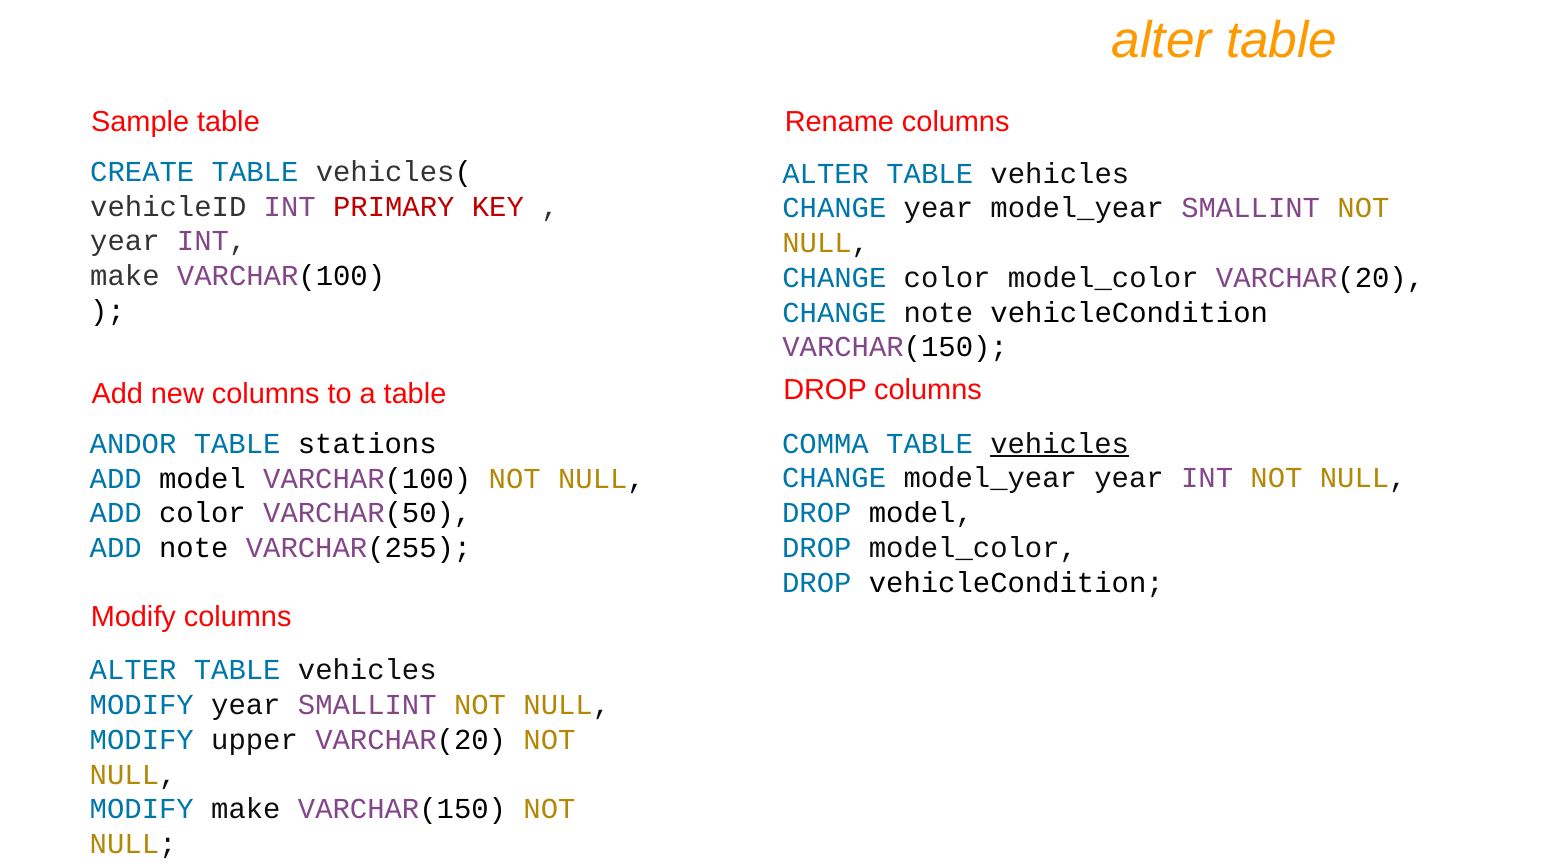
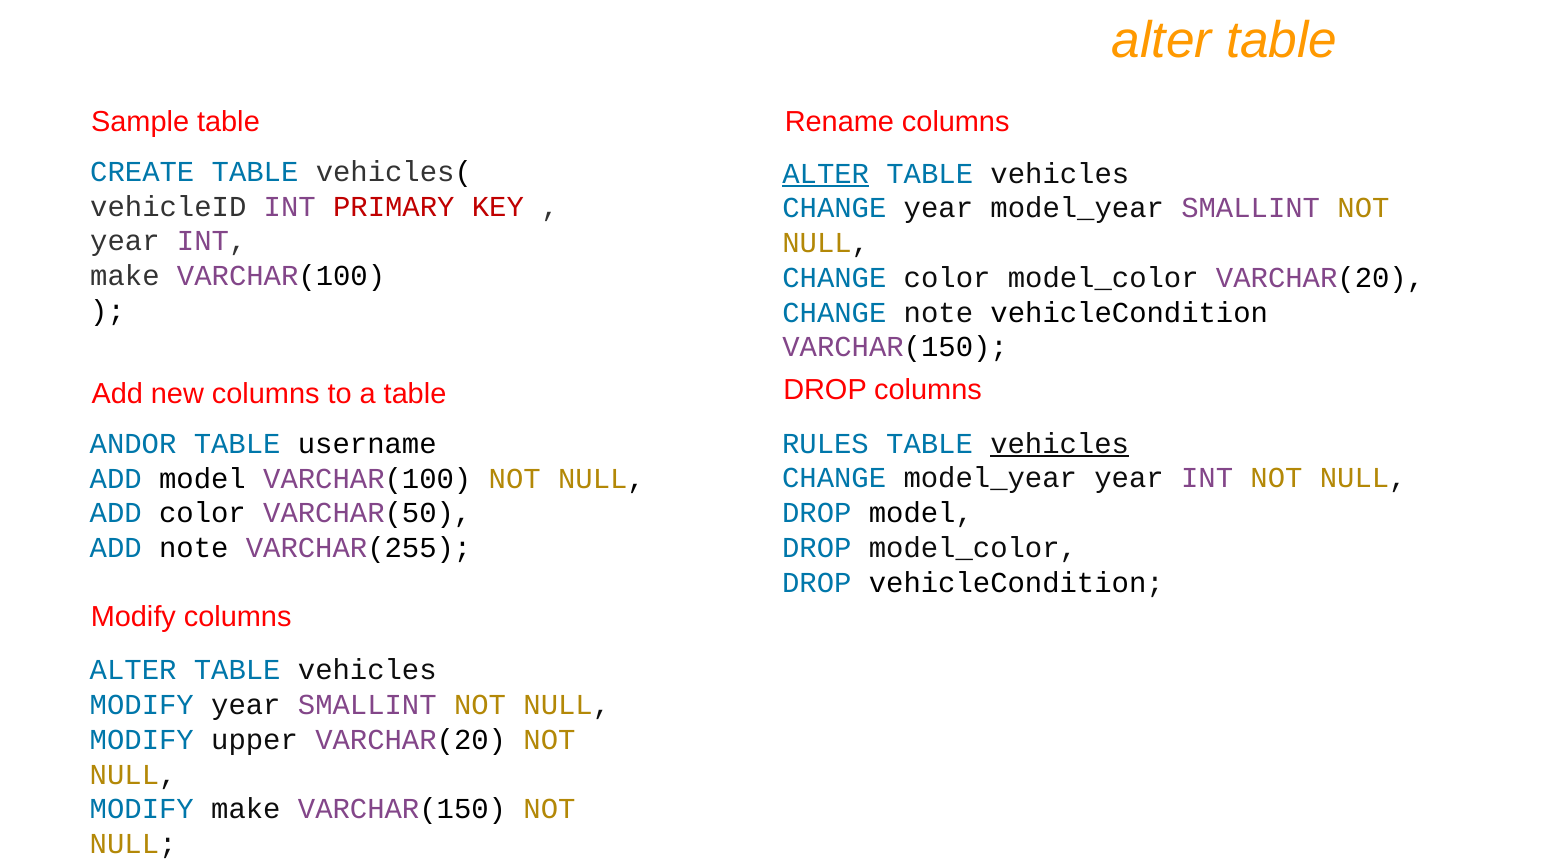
ALTER at (826, 173) underline: none -> present
stations: stations -> username
COMMA: COMMA -> RULES
